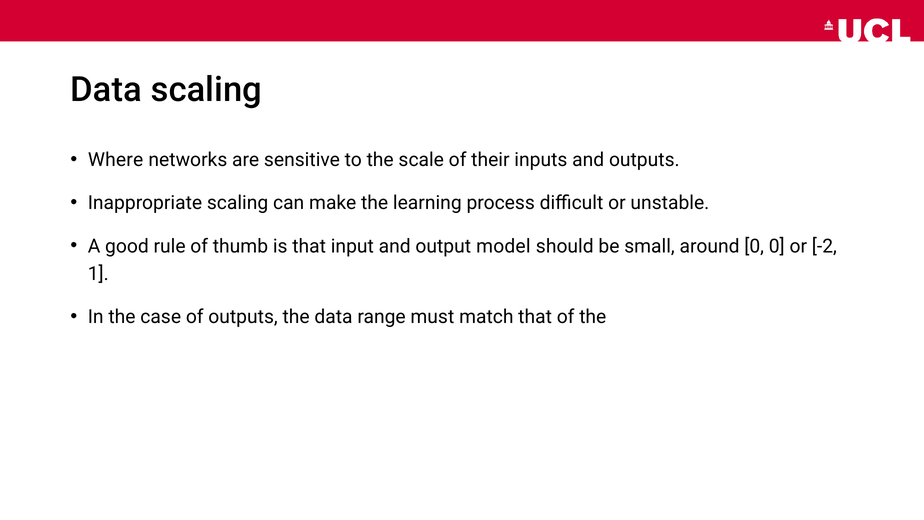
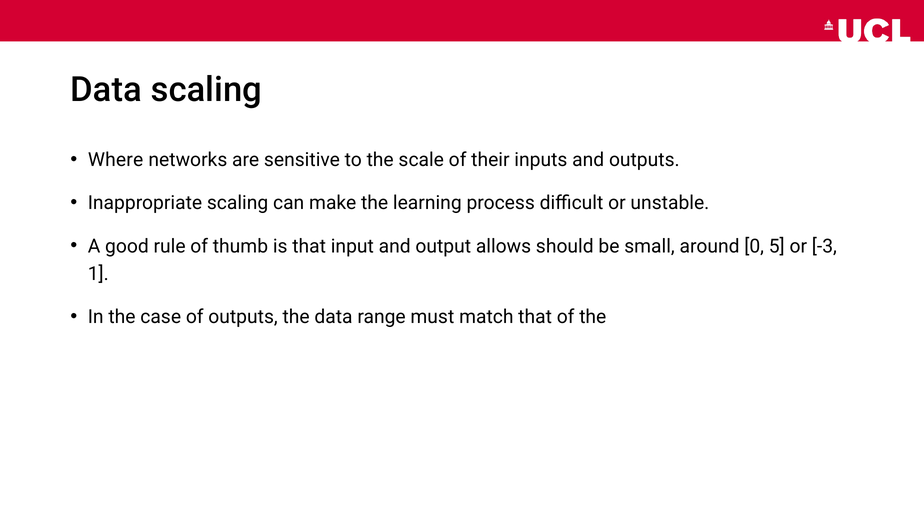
model: model -> allows
0 0: 0 -> 5
-2: -2 -> -3
